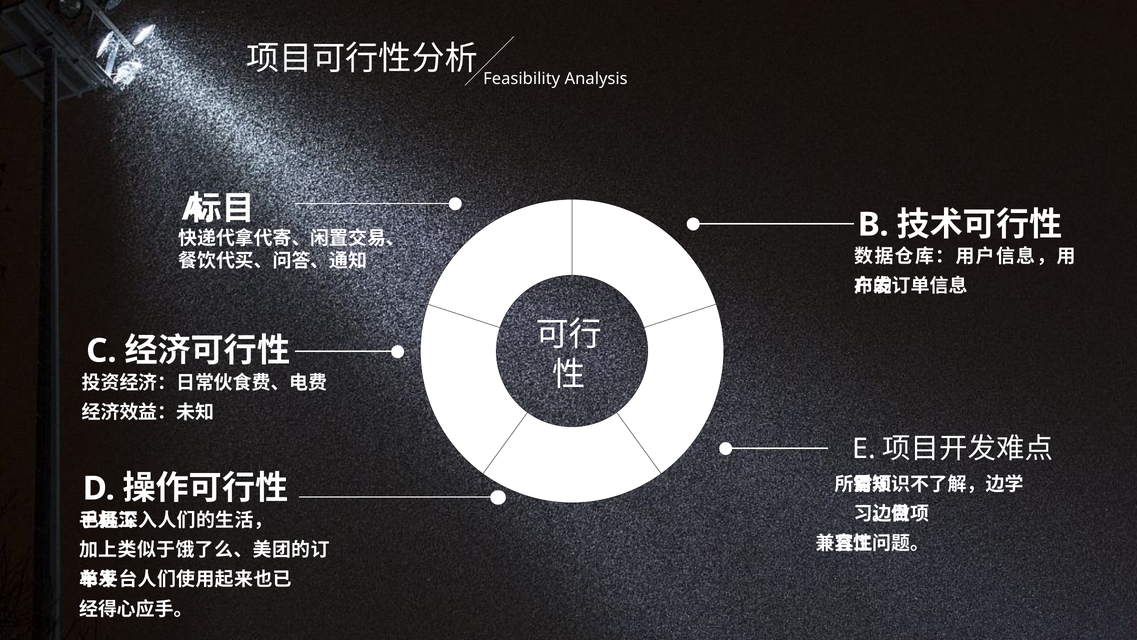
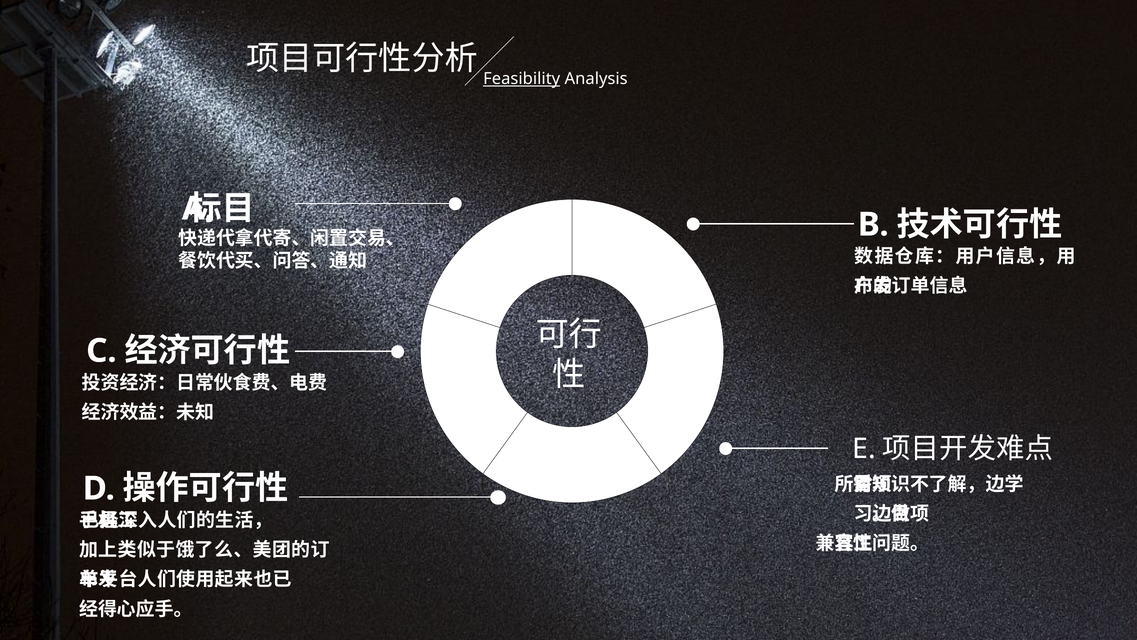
Feasibility underline: none -> present
